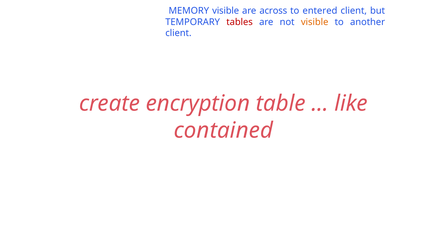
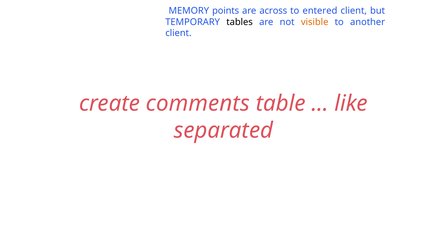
MEMORY visible: visible -> points
tables colour: red -> black
encryption: encryption -> comments
contained: contained -> separated
